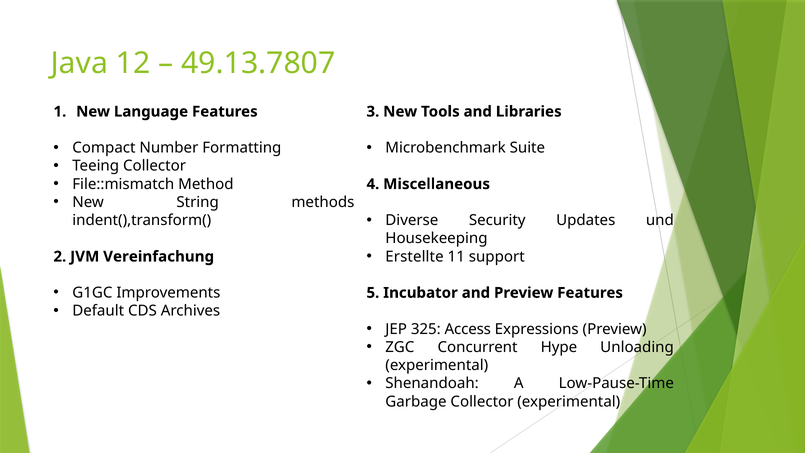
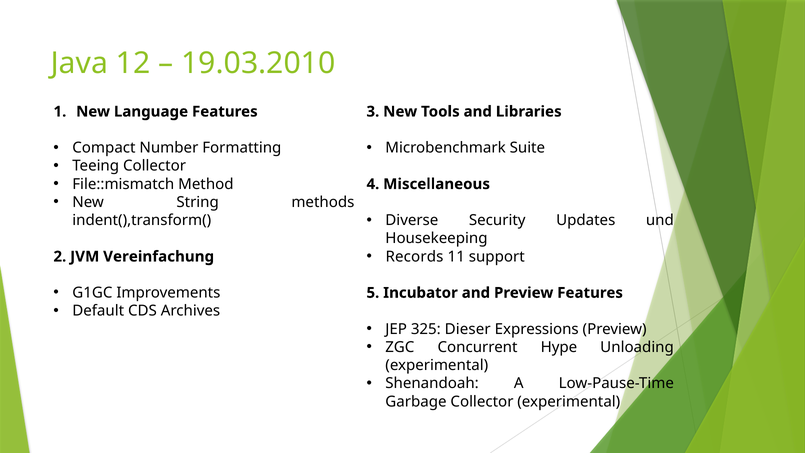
49.13.7807: 49.13.7807 -> 19.03.2010
Erstellte: Erstellte -> Records
Access: Access -> Dieser
